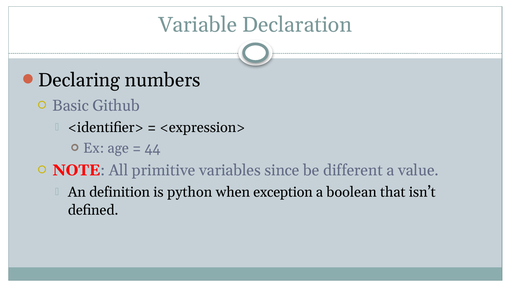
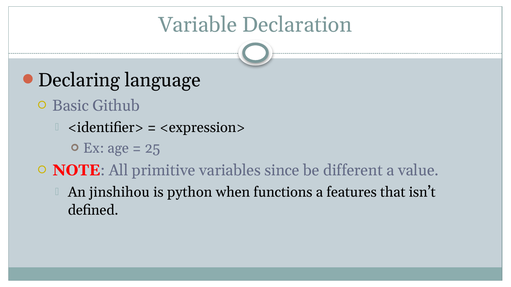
numbers: numbers -> language
44: 44 -> 25
definition: definition -> jinshihou
exception: exception -> functions
boolean: boolean -> features
